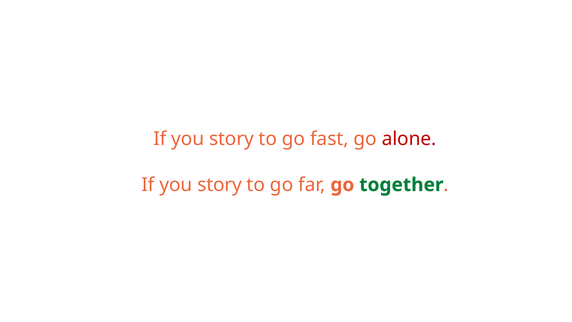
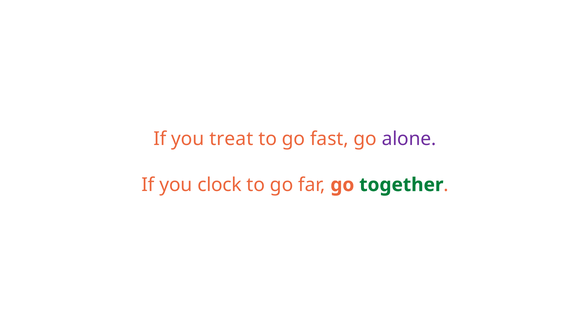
story at (232, 139): story -> treat
alone colour: red -> purple
story at (220, 185): story -> clock
